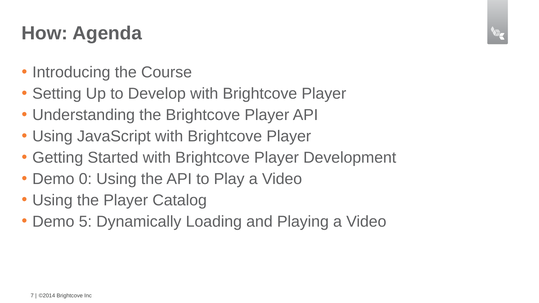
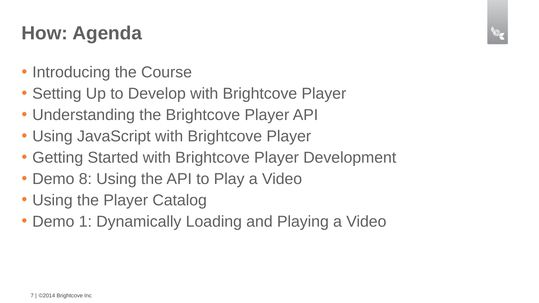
0: 0 -> 8
5: 5 -> 1
